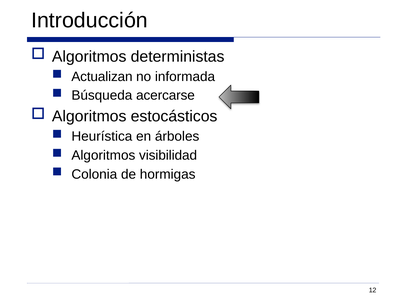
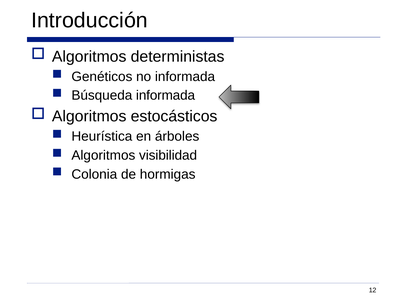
Actualizan: Actualizan -> Genéticos
Búsqueda acercarse: acercarse -> informada
